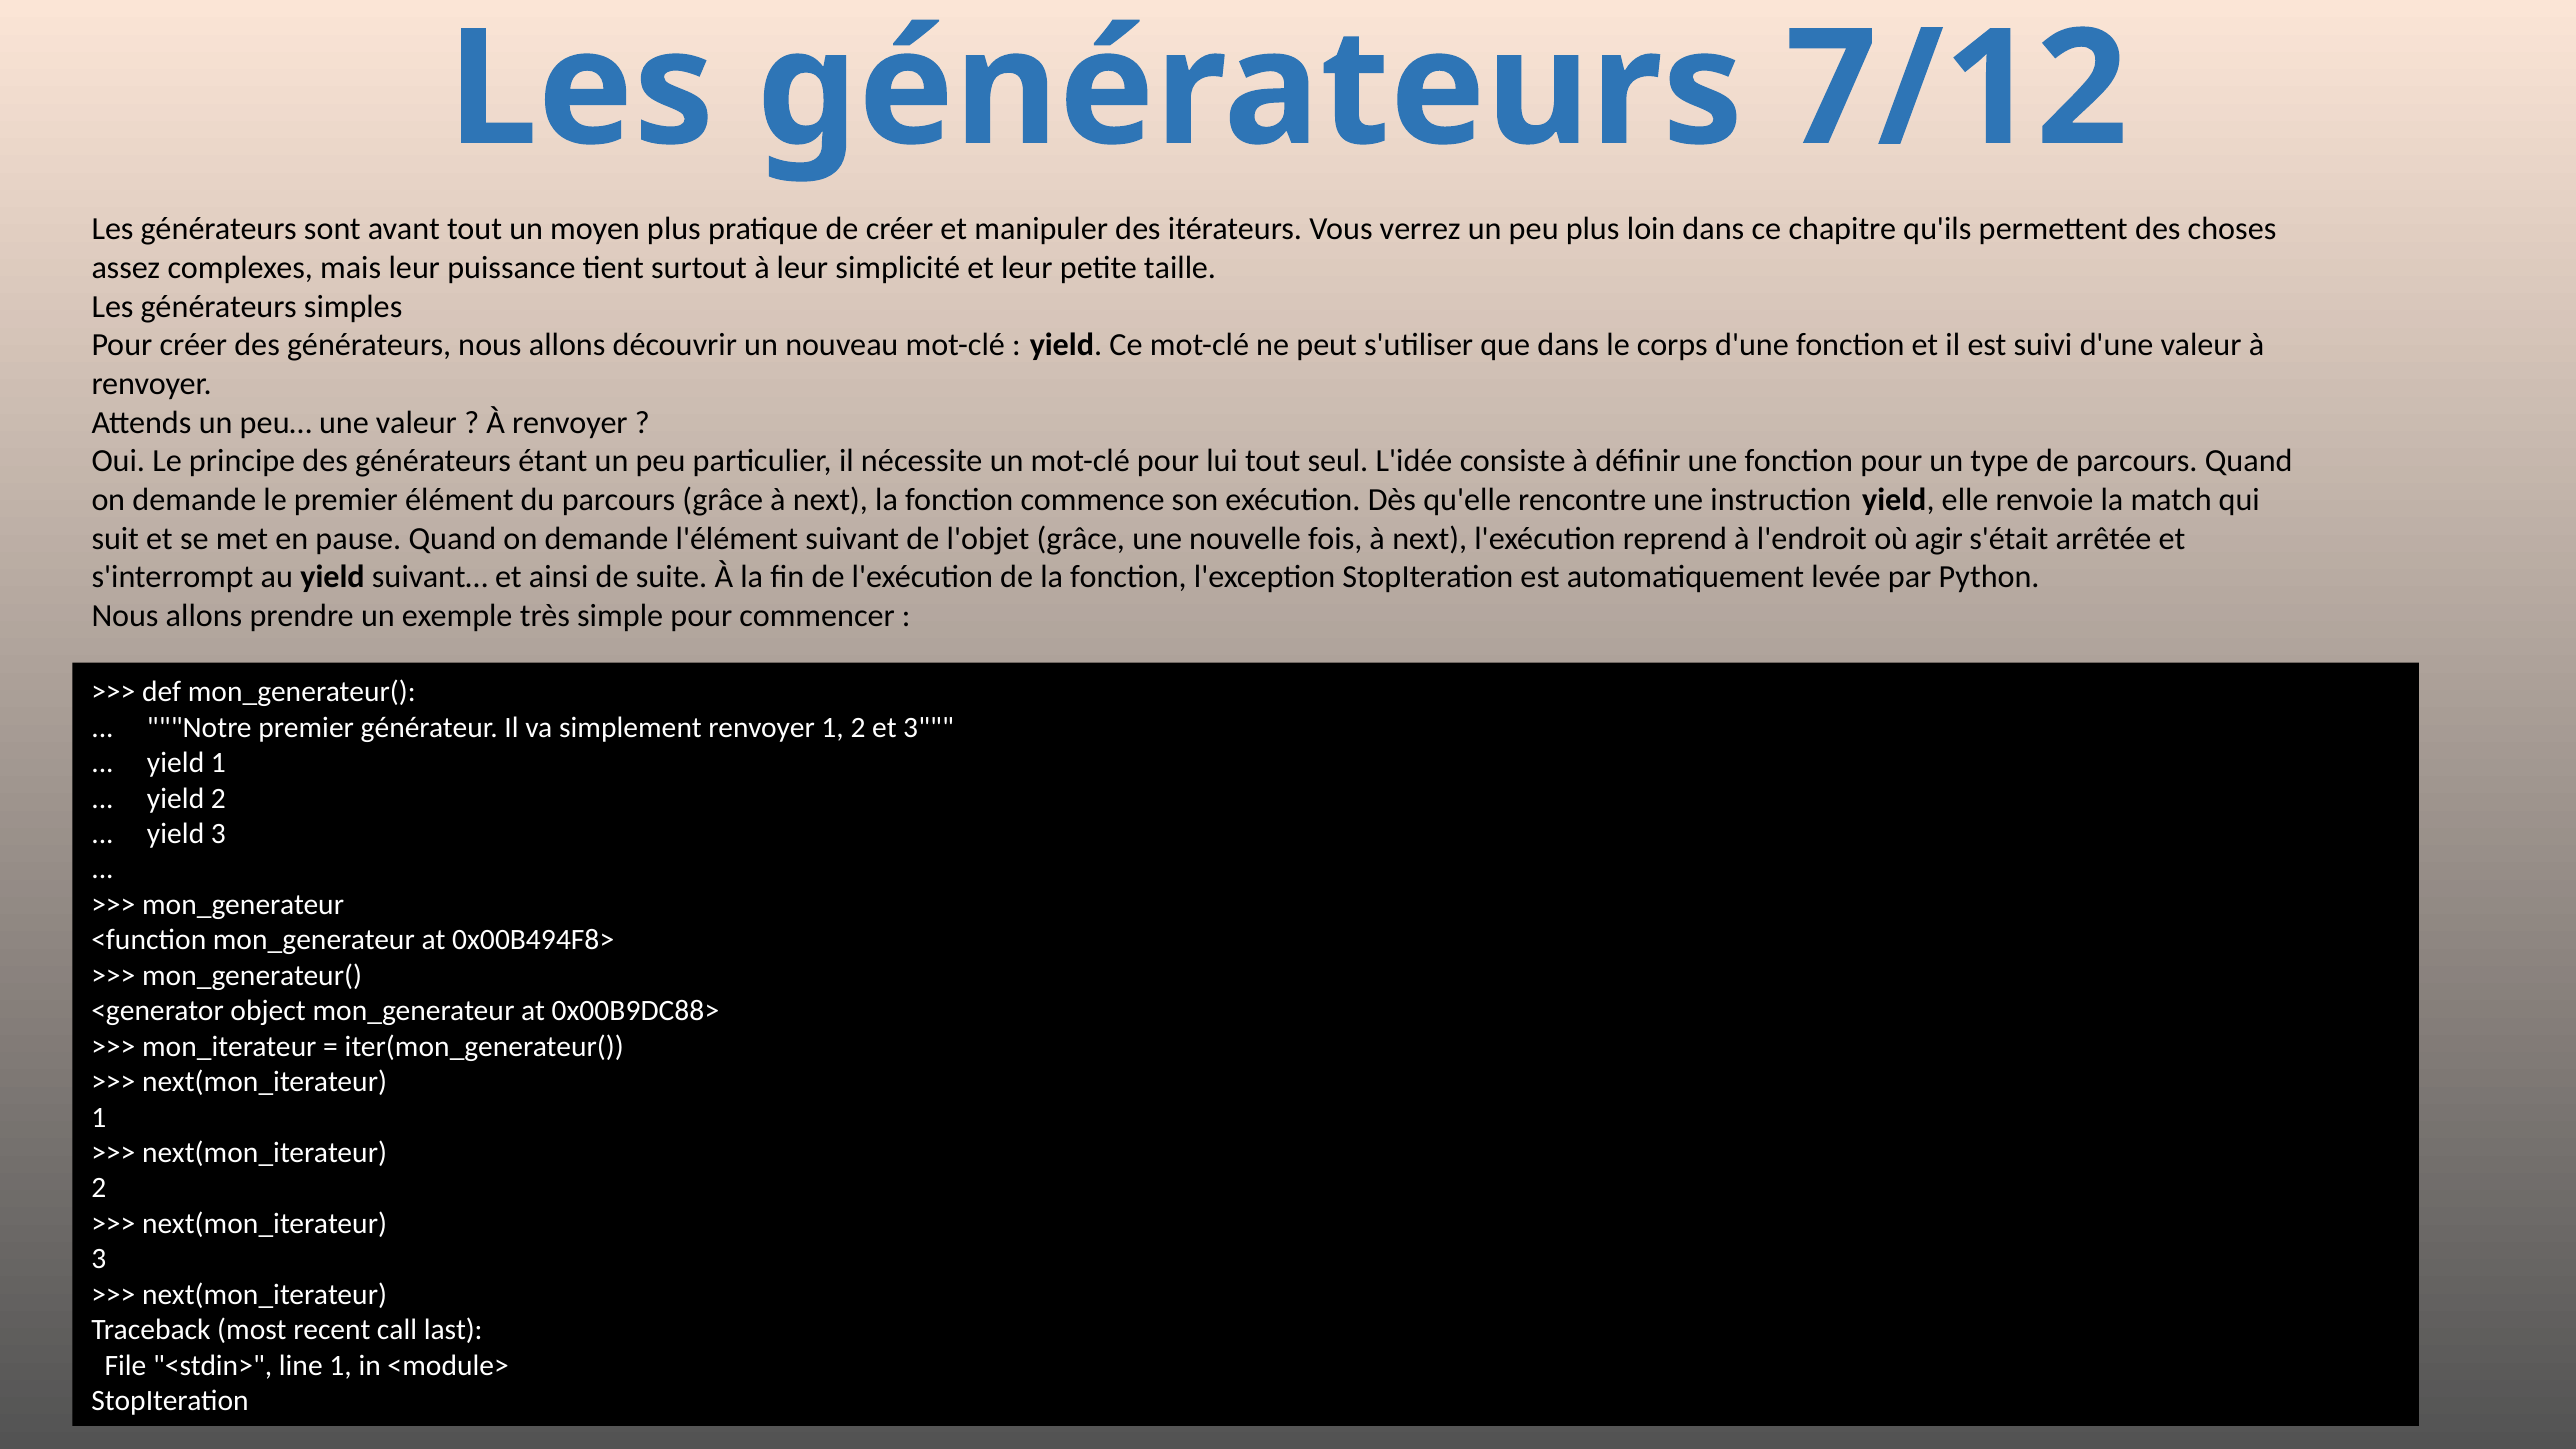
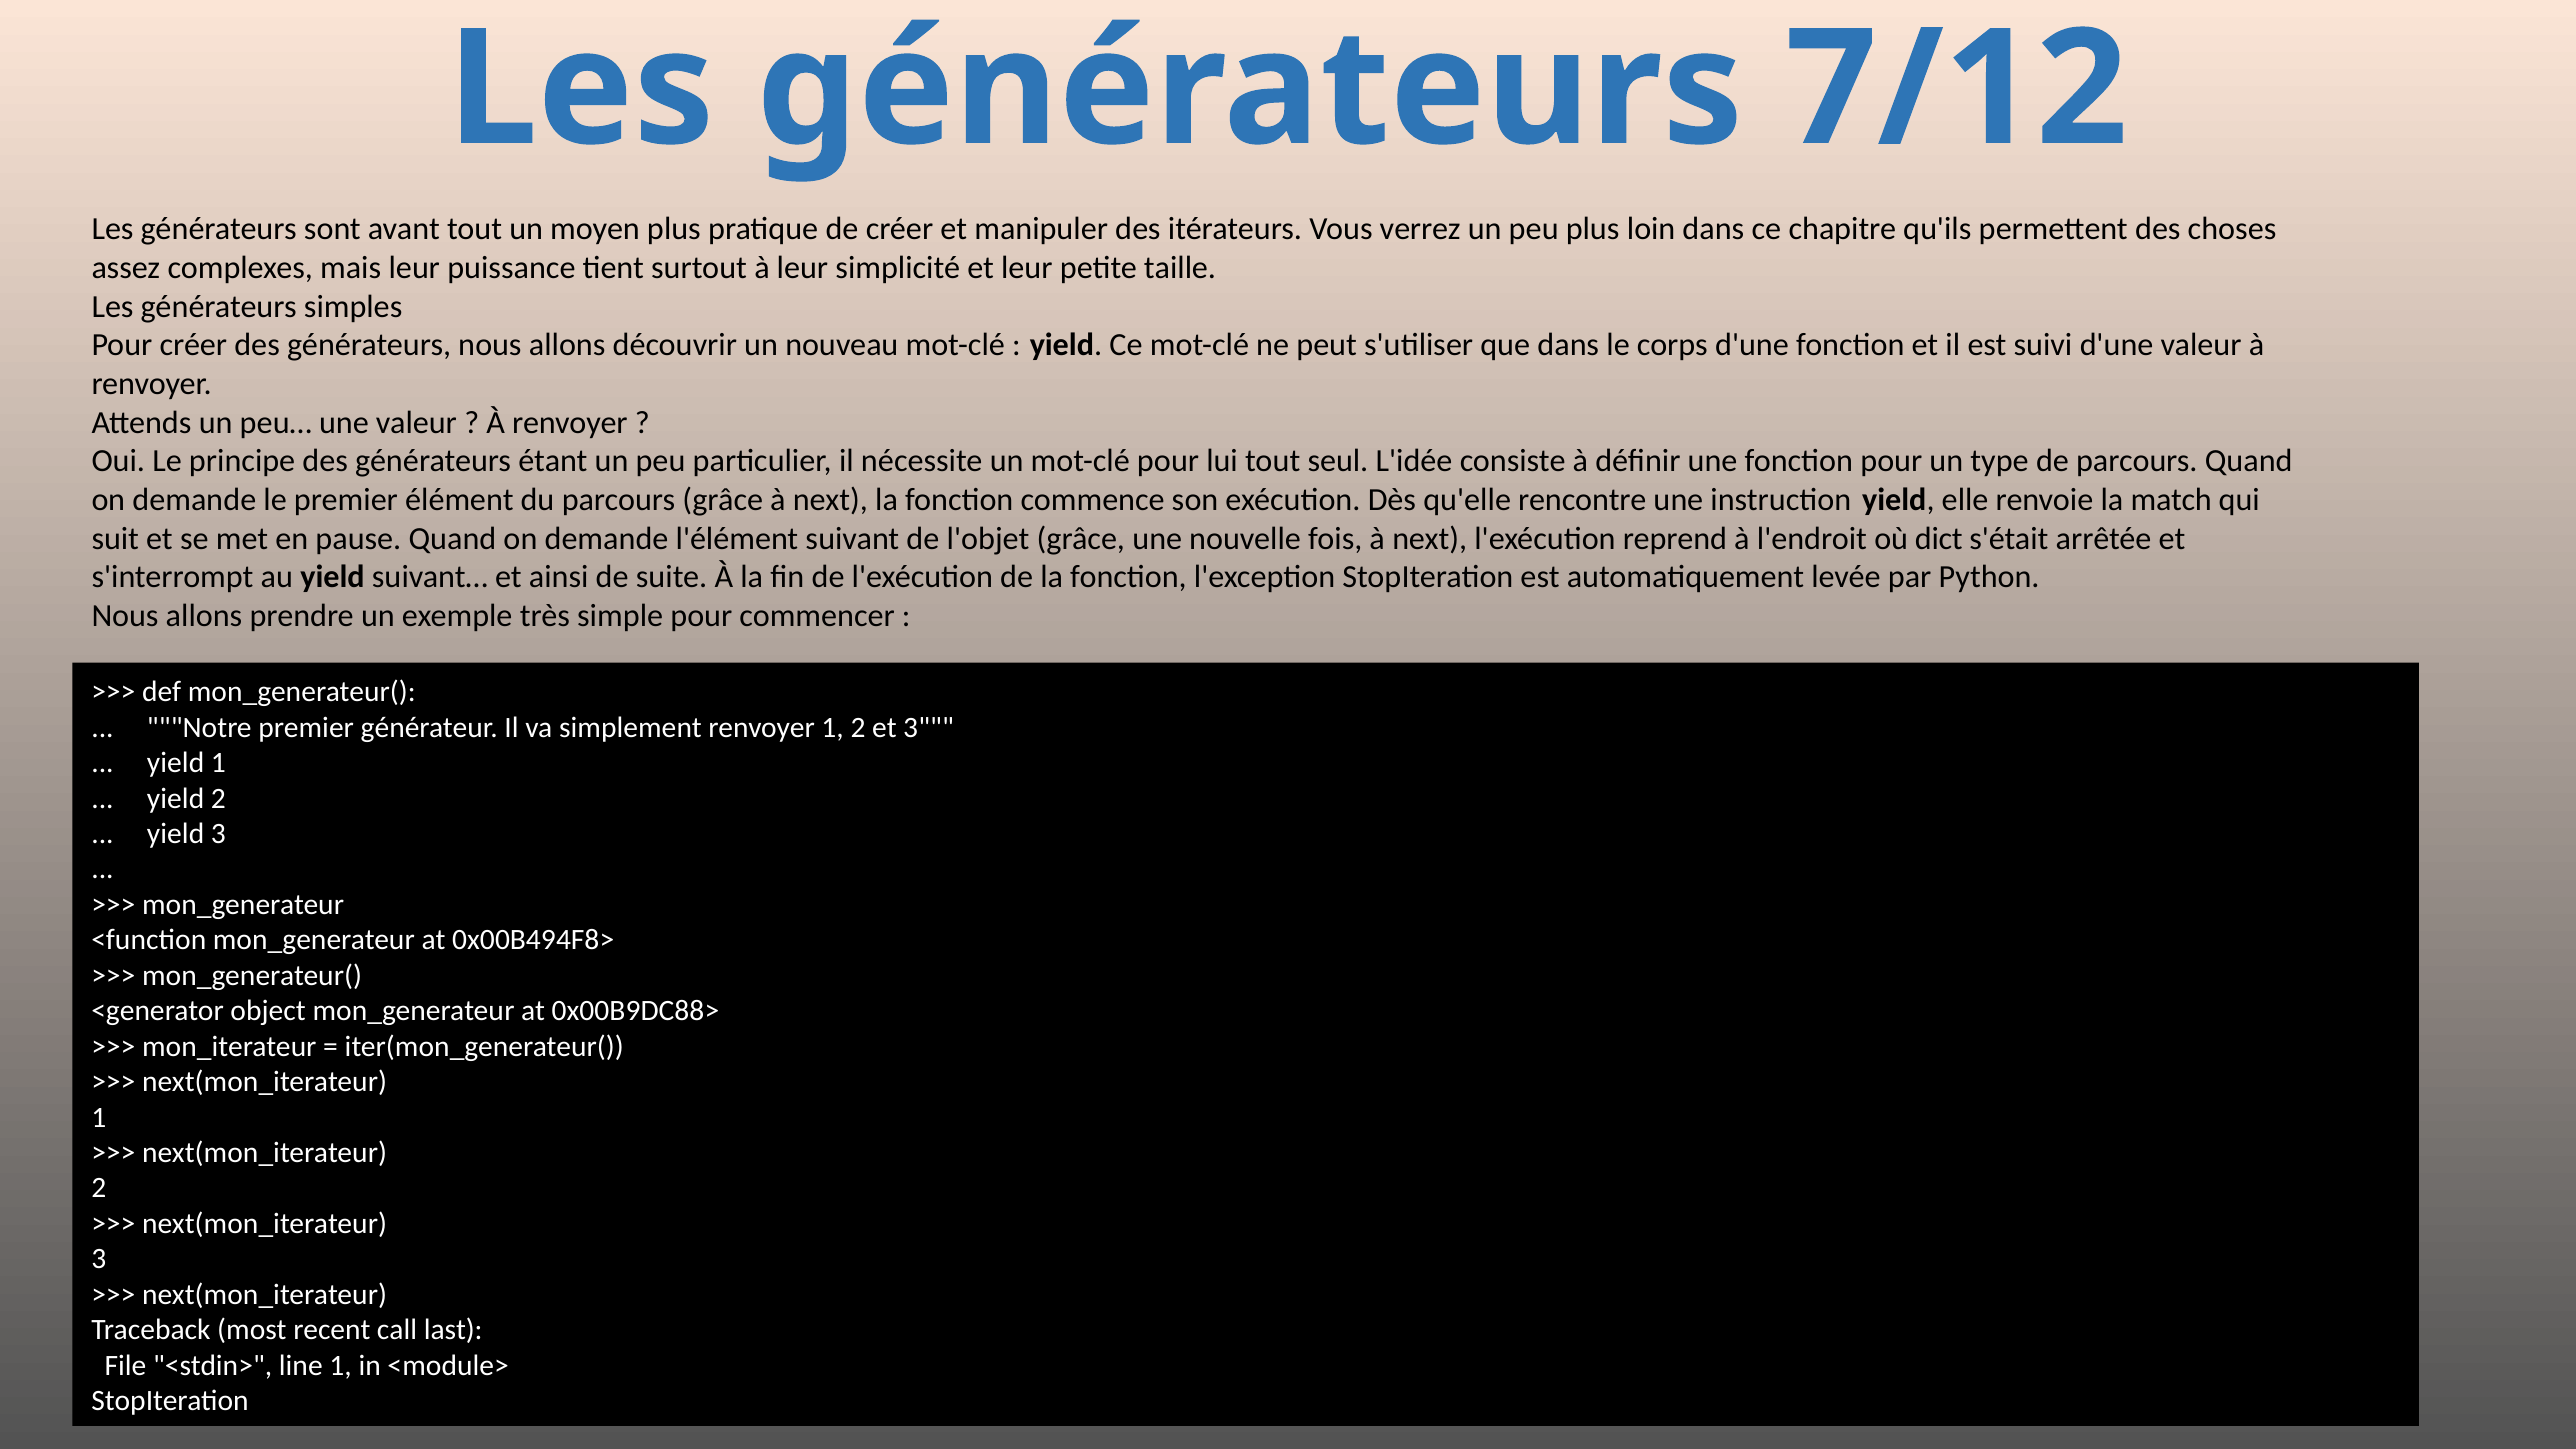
agir: agir -> dict
